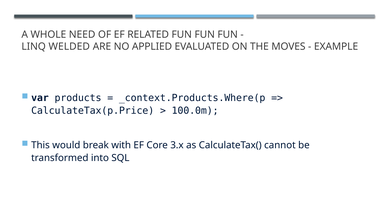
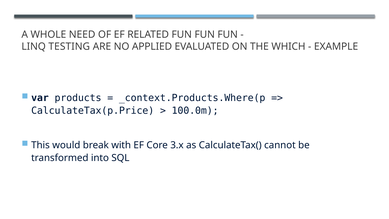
WELDED: WELDED -> TESTING
MOVES: MOVES -> WHICH
